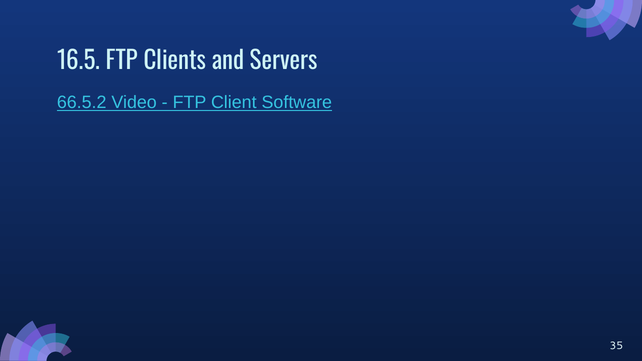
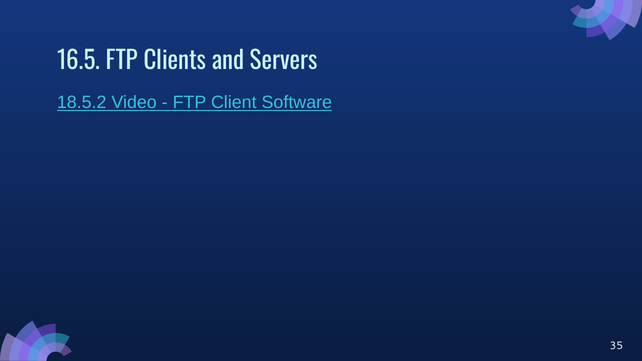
66.5.2: 66.5.2 -> 18.5.2
